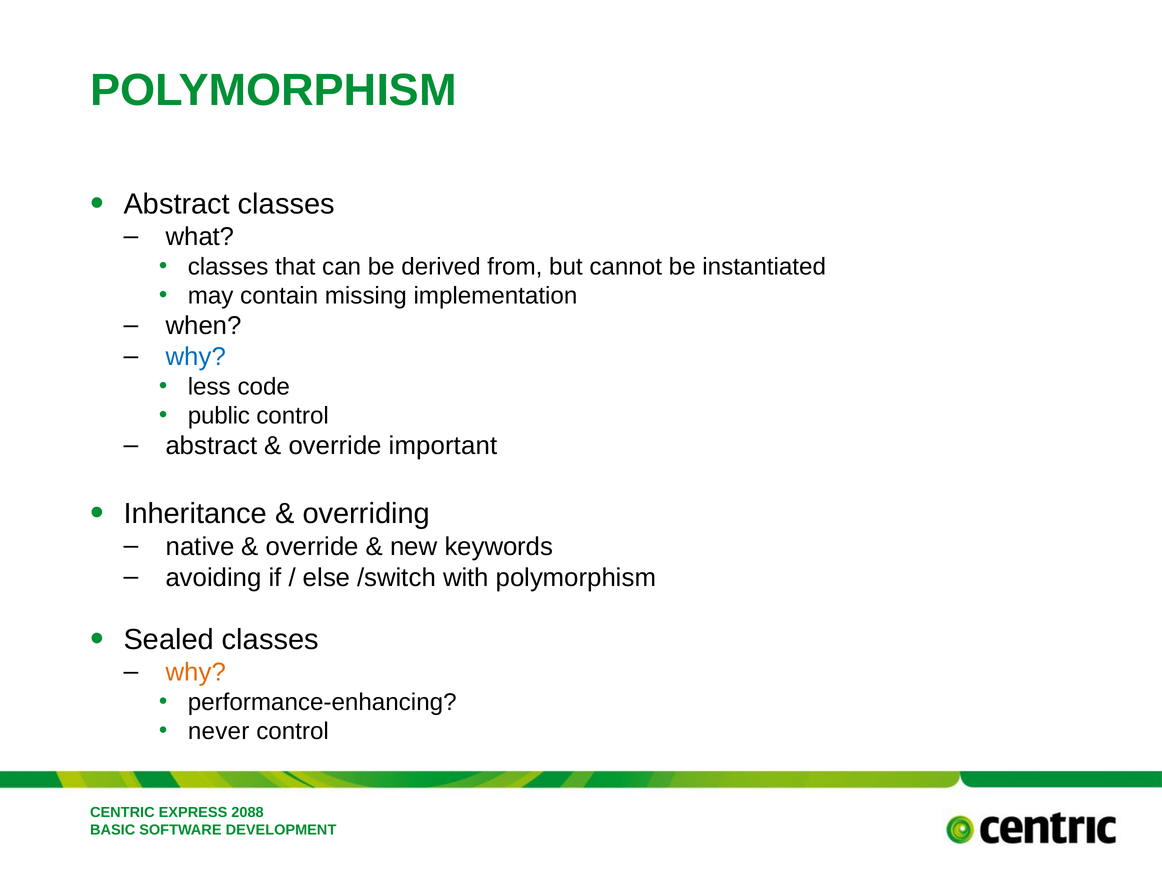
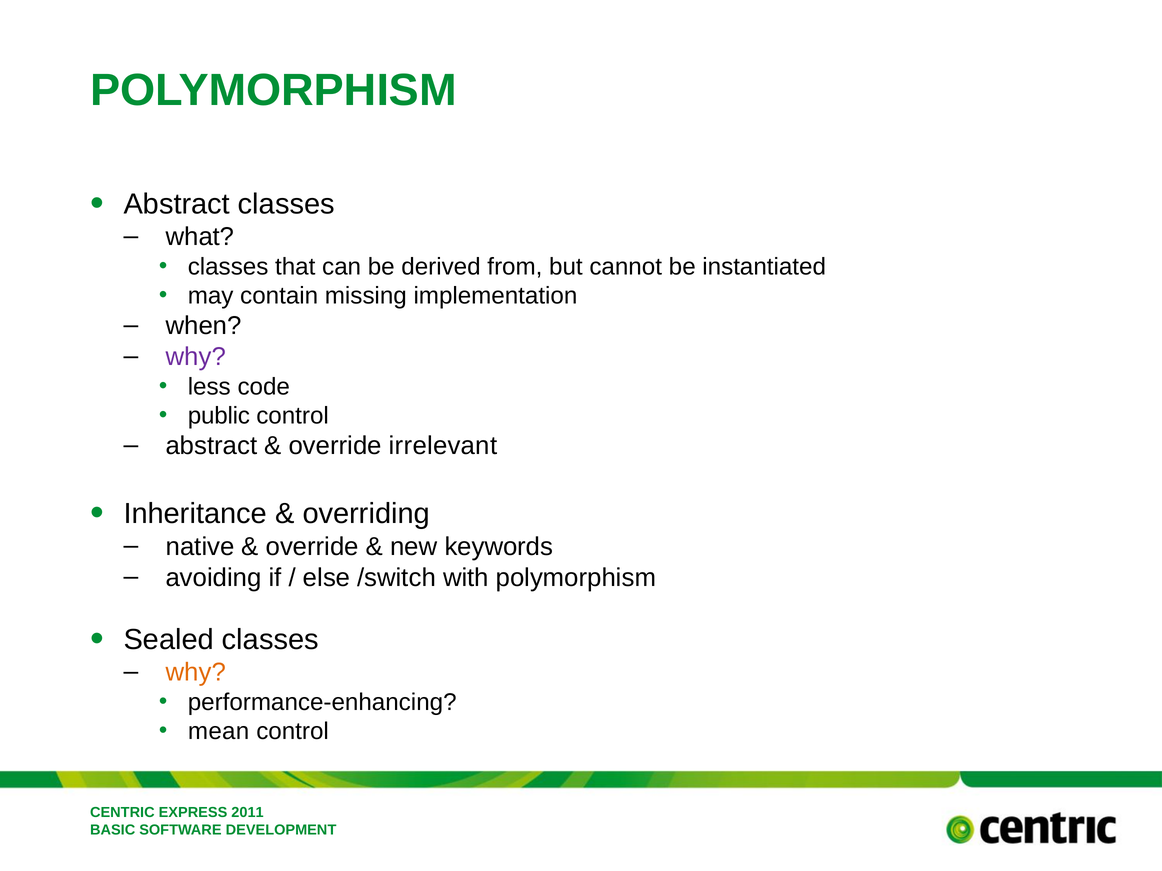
why at (196, 357) colour: blue -> purple
important: important -> irrelevant
never: never -> mean
2088: 2088 -> 2011
